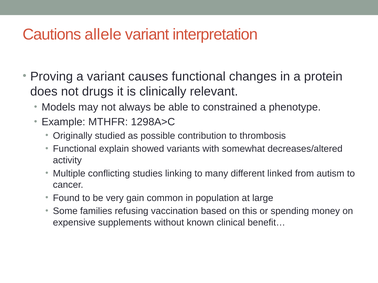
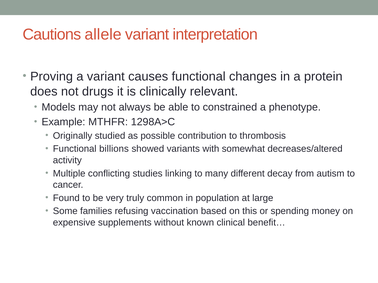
explain: explain -> billions
linked: linked -> decay
gain: gain -> truly
